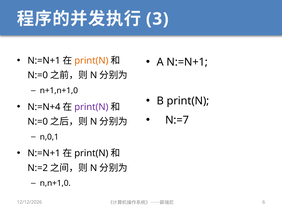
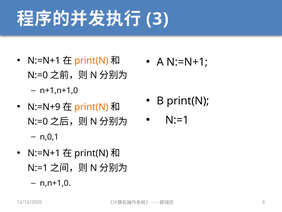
N:=N+4: N:=N+4 -> N:=N+9
print(N at (91, 107) colour: purple -> orange
N:=7 at (177, 120): N:=7 -> N:=1
N:=2 at (38, 168): N:=2 -> N:=1
